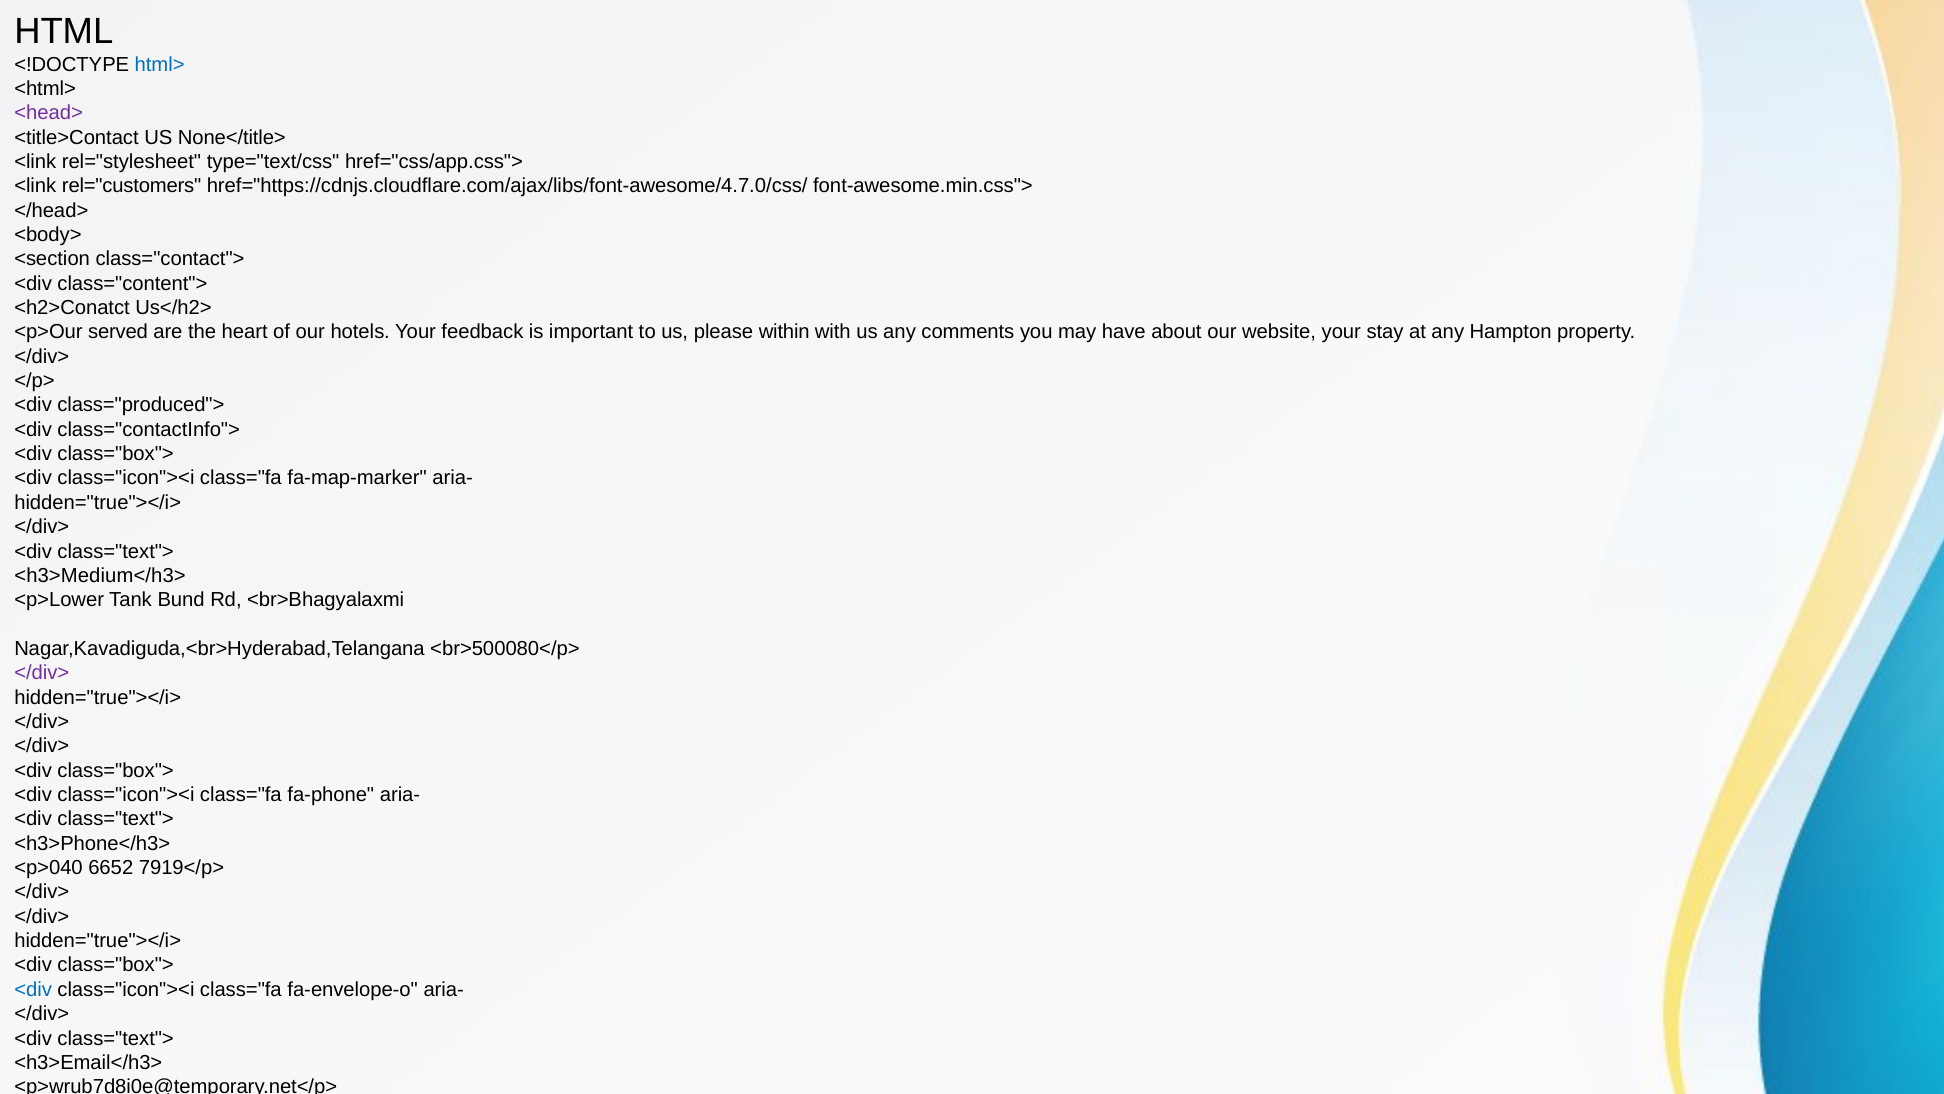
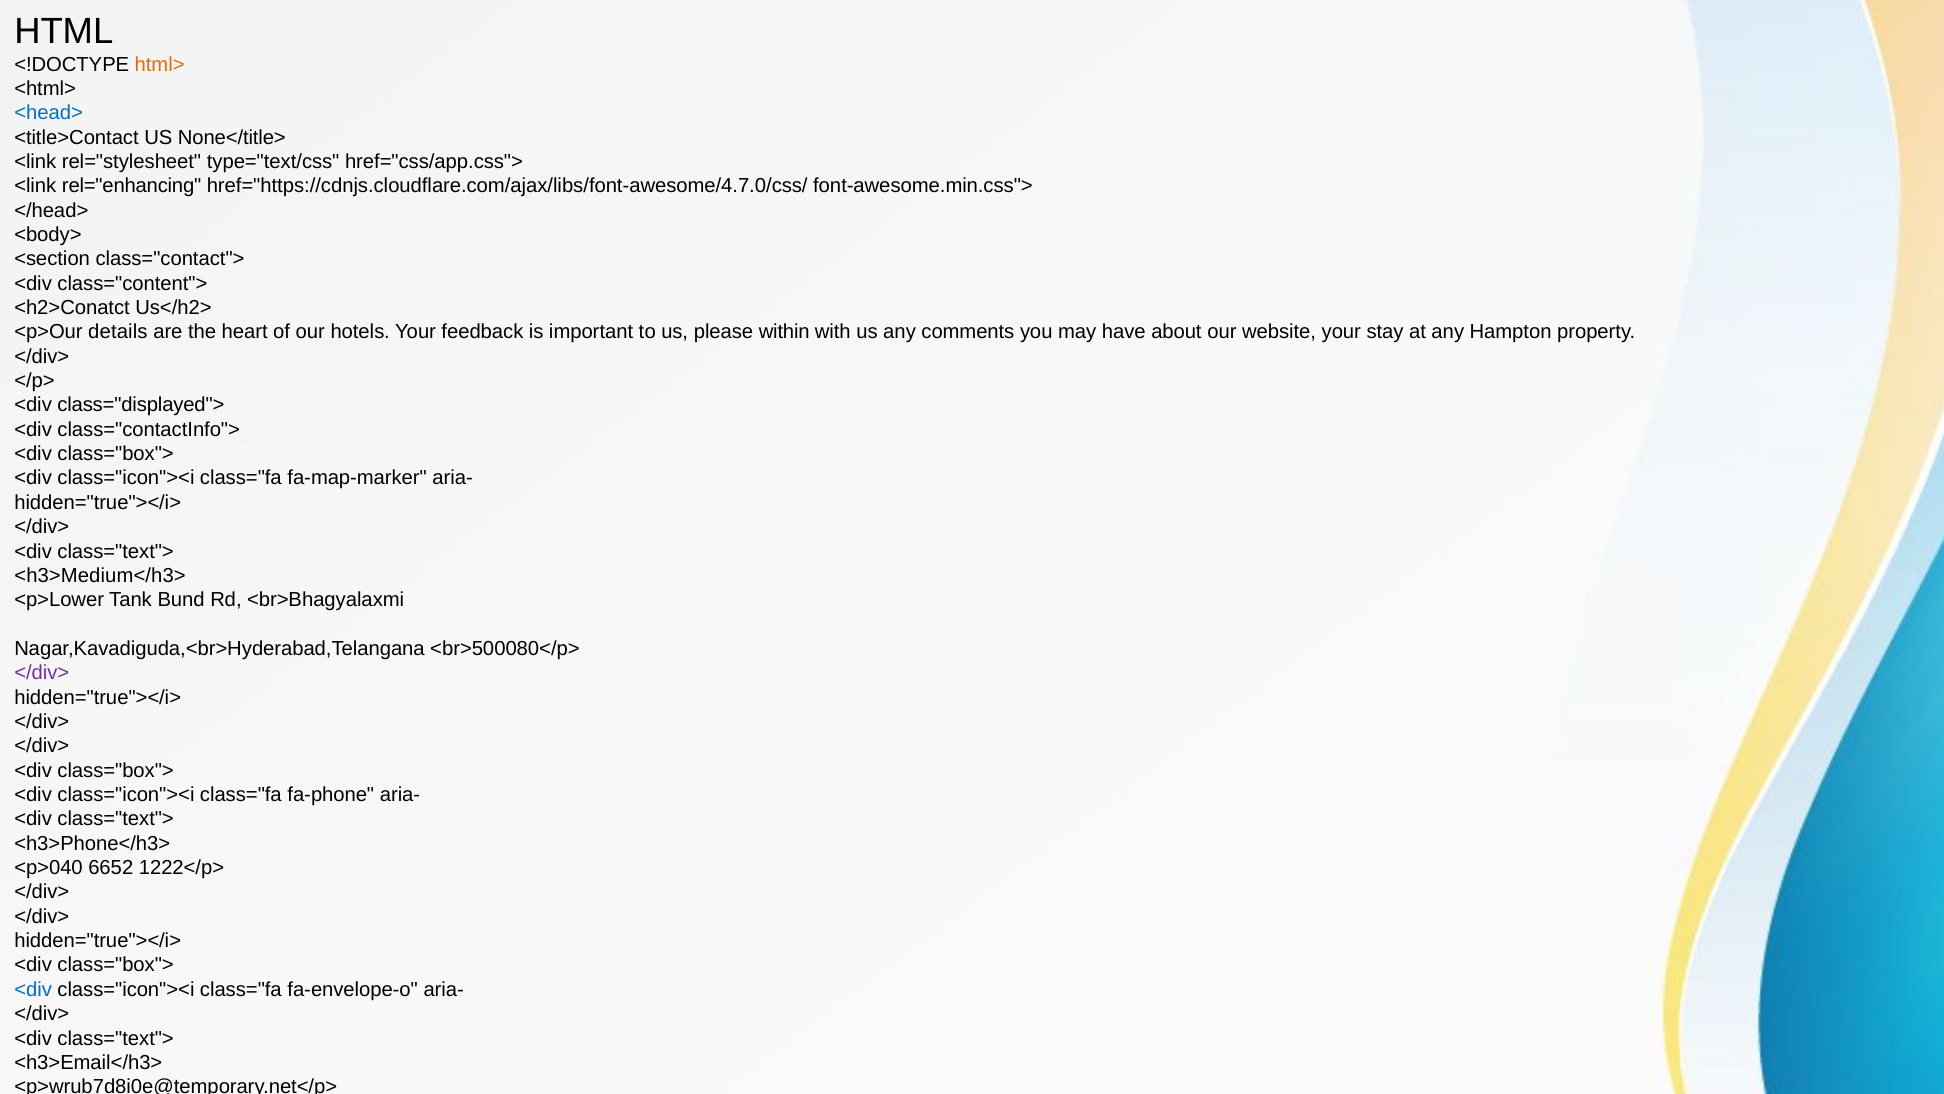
html> colour: blue -> orange
<head> colour: purple -> blue
rel="customers: rel="customers -> rel="enhancing
served: served -> details
class="produced">: class="produced"> -> class="displayed">
7919</p>: 7919</p> -> 1222</p>
